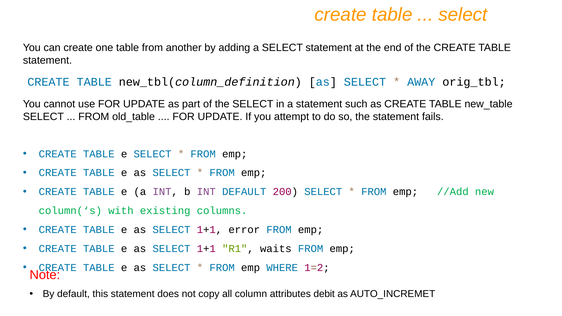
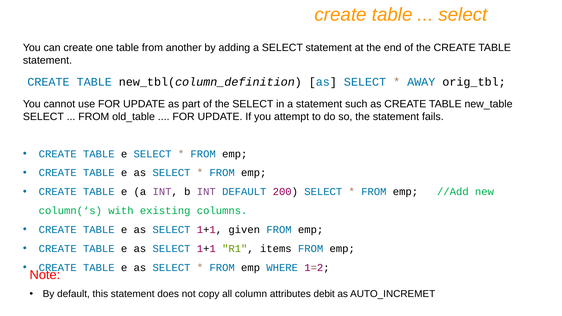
error: error -> given
waits: waits -> items
